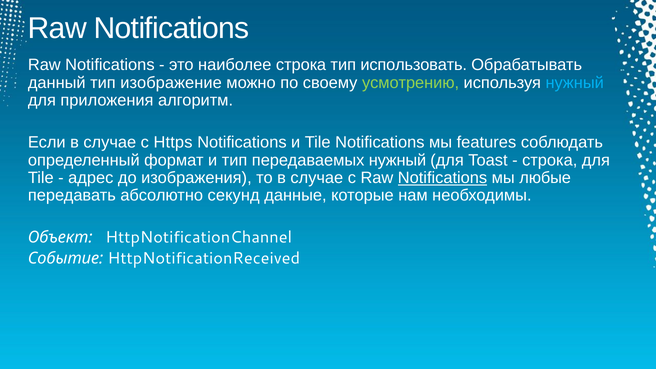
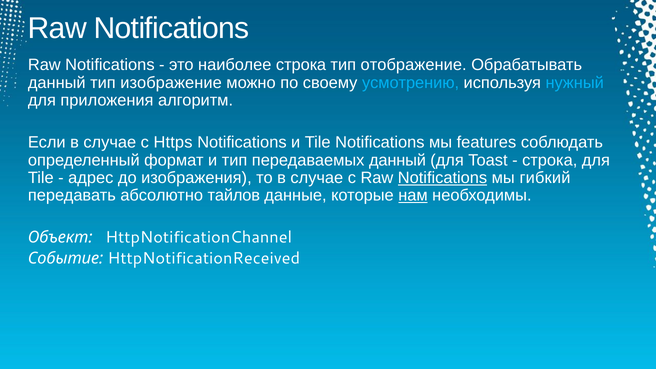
использовать: использовать -> отображение
усмотрению colour: light green -> light blue
передаваемых нужный: нужный -> данный
любые: любые -> гибкий
секунд: секунд -> тайлов
нам underline: none -> present
